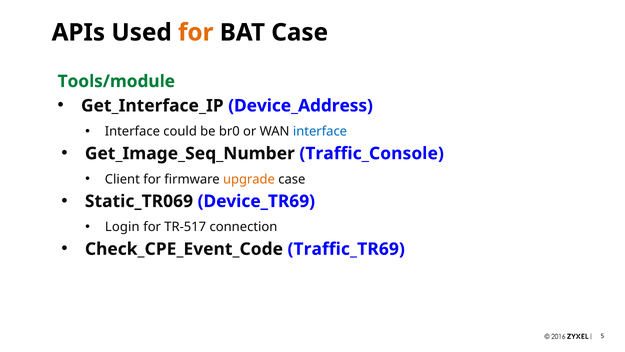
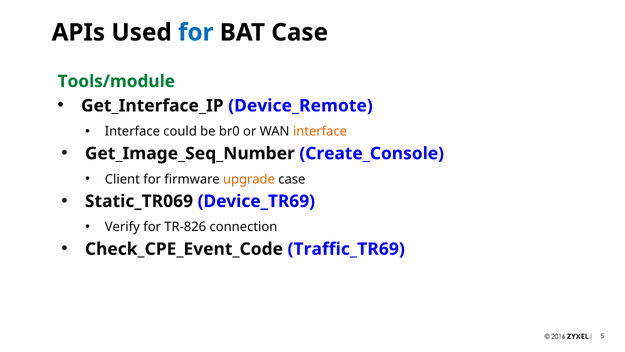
for at (196, 32) colour: orange -> blue
Device_Address: Device_Address -> Device_Remote
interface at (320, 131) colour: blue -> orange
Traffic_Console: Traffic_Console -> Create_Console
Login: Login -> Verify
TR-517: TR-517 -> TR-826
